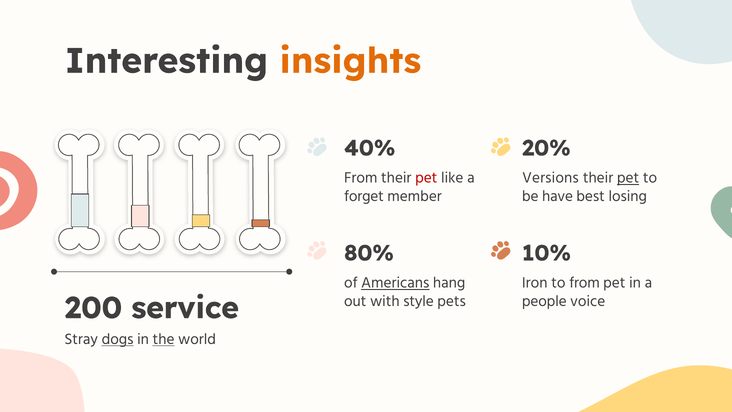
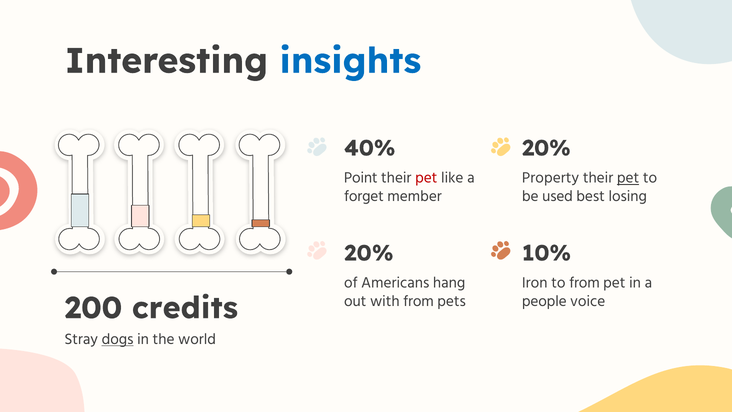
insights colour: orange -> blue
From at (361, 178): From -> Point
Versions: Versions -> Property
have: have -> used
80% at (369, 253): 80% -> 20%
Americans underline: present -> none
service: service -> credits
with style: style -> from
the underline: present -> none
